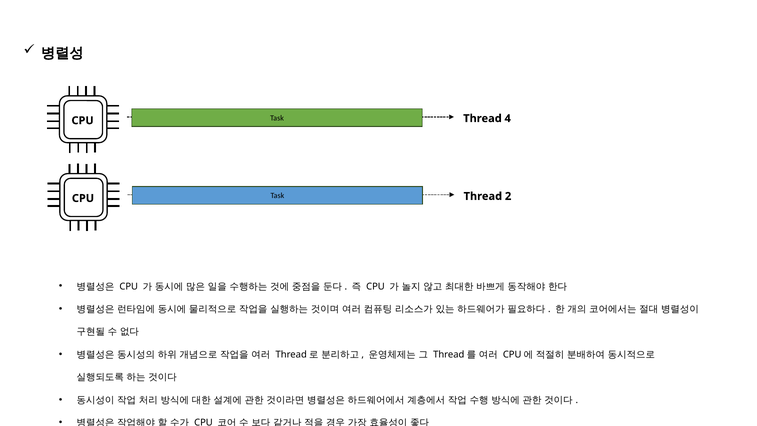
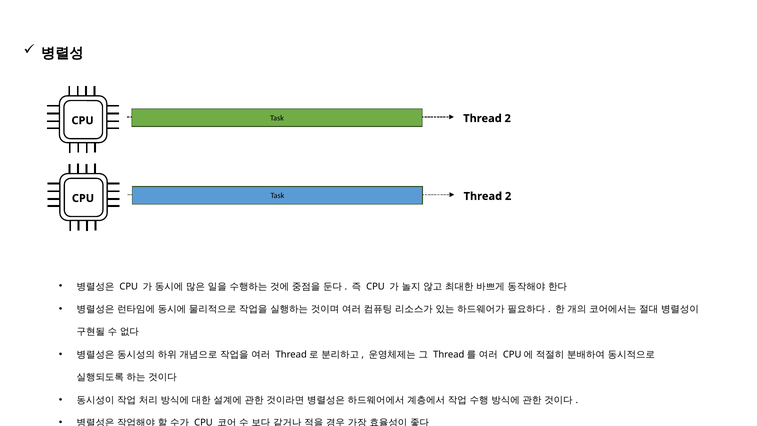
4 at (508, 118): 4 -> 2
